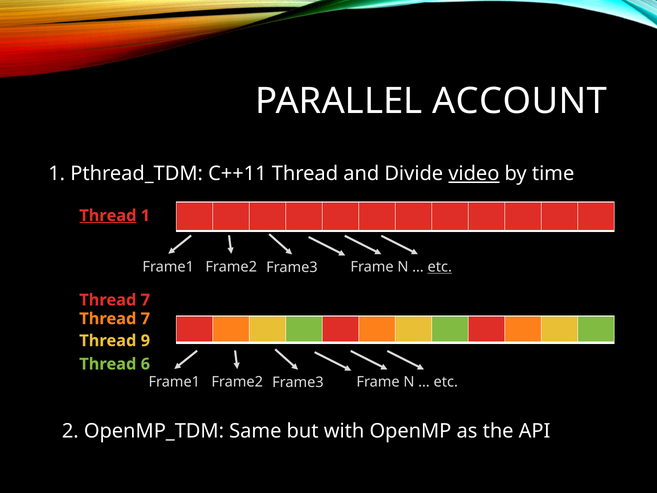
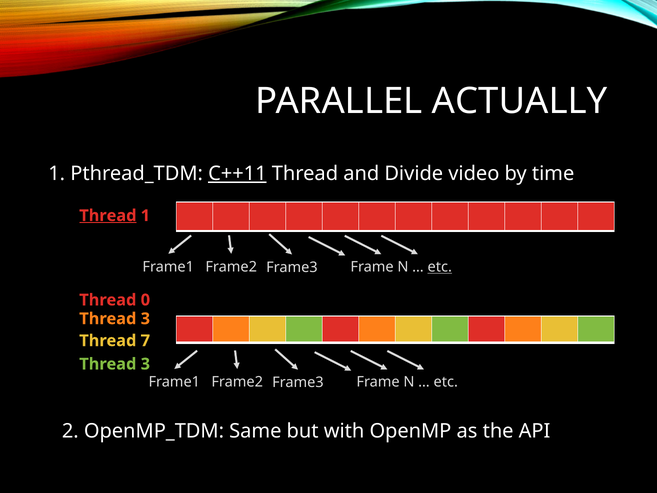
ACCOUNT: ACCOUNT -> ACTUALLY
C++11 underline: none -> present
video underline: present -> none
7 at (145, 300): 7 -> 0
7 at (145, 319): 7 -> 3
9: 9 -> 7
6 at (145, 364): 6 -> 3
